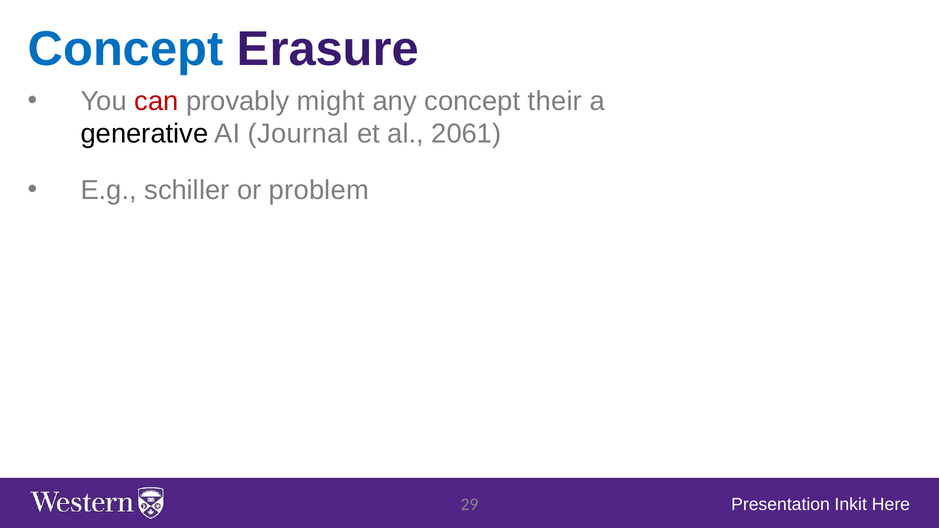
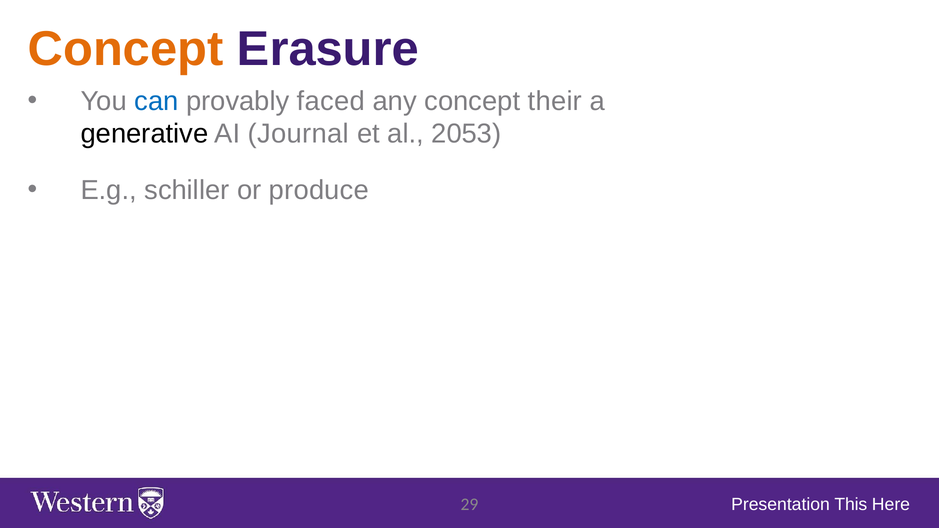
Concept at (126, 49) colour: blue -> orange
can colour: red -> blue
might: might -> faced
2061: 2061 -> 2053
problem: problem -> produce
Inkit: Inkit -> This
